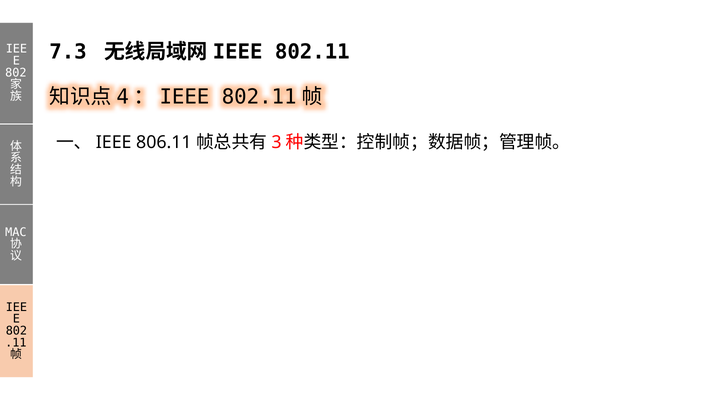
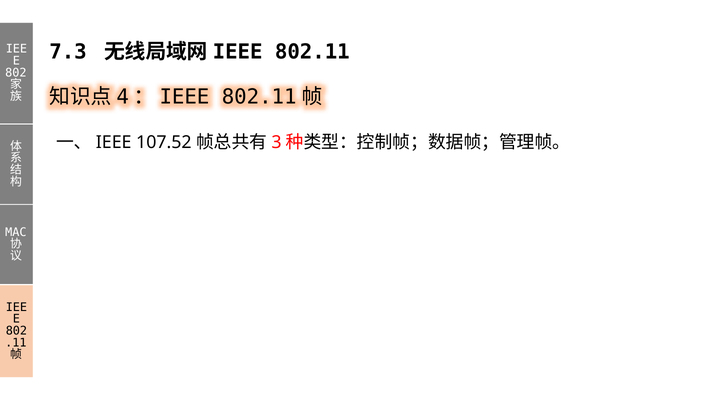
806.11: 806.11 -> 107.52
